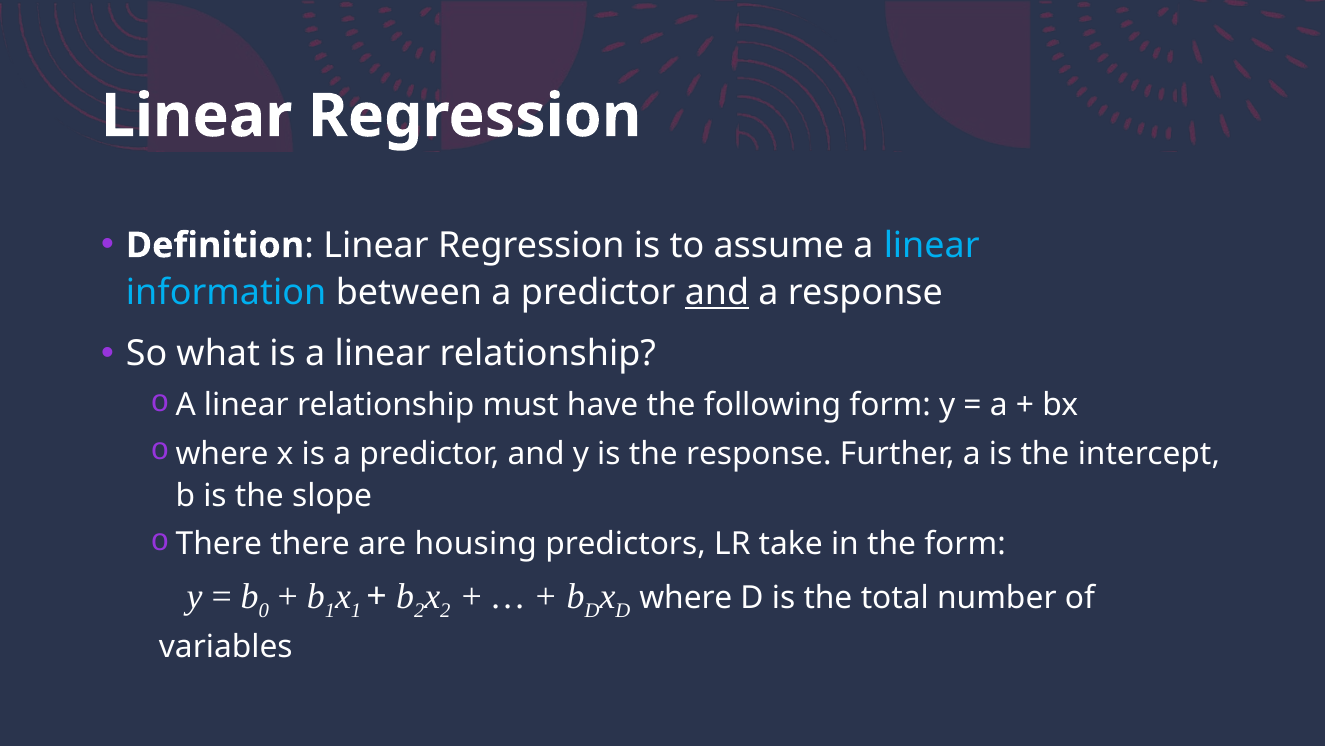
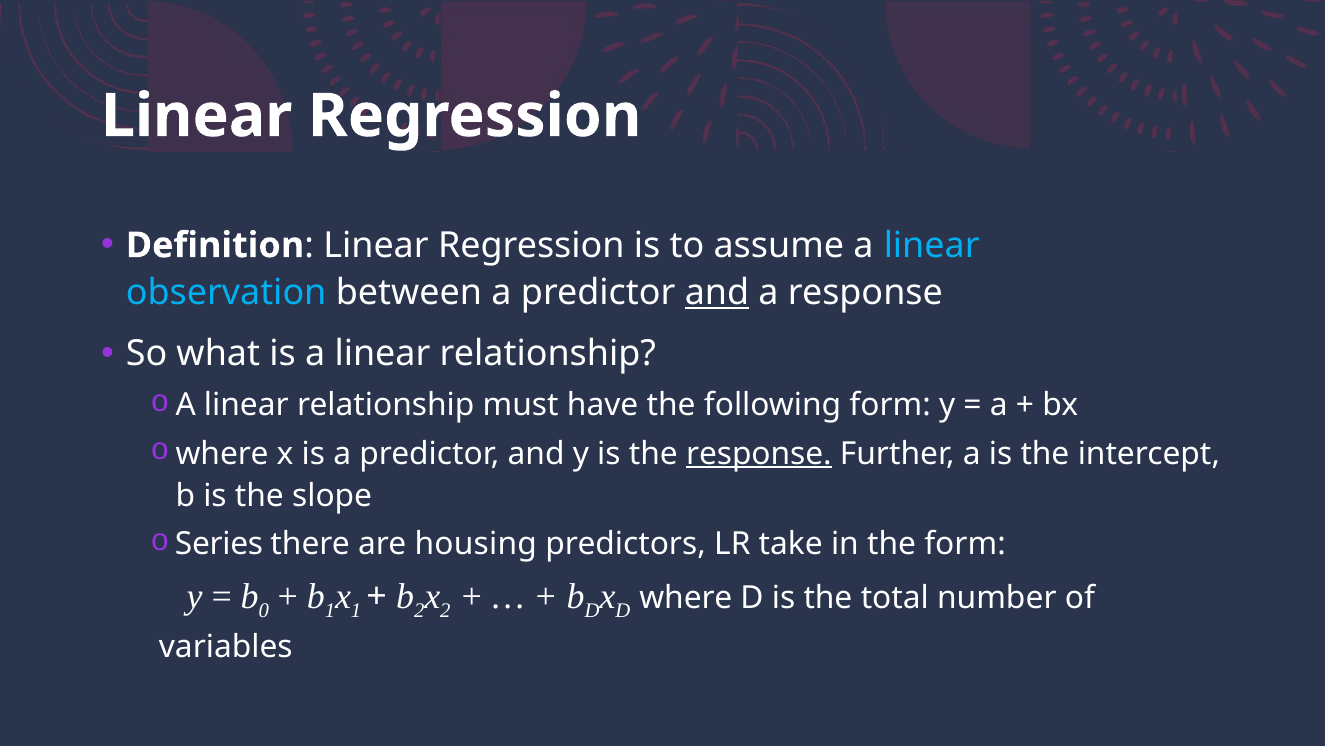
information: information -> observation
response at (759, 453) underline: none -> present
There at (219, 544): There -> Series
